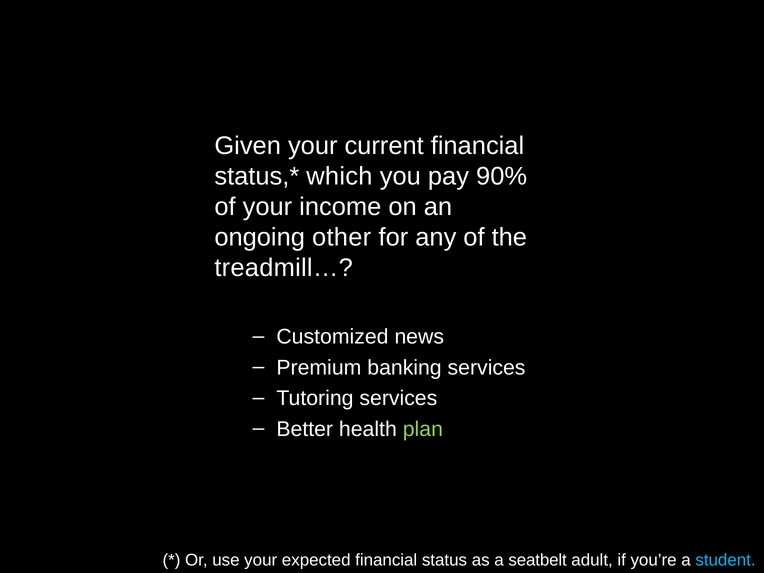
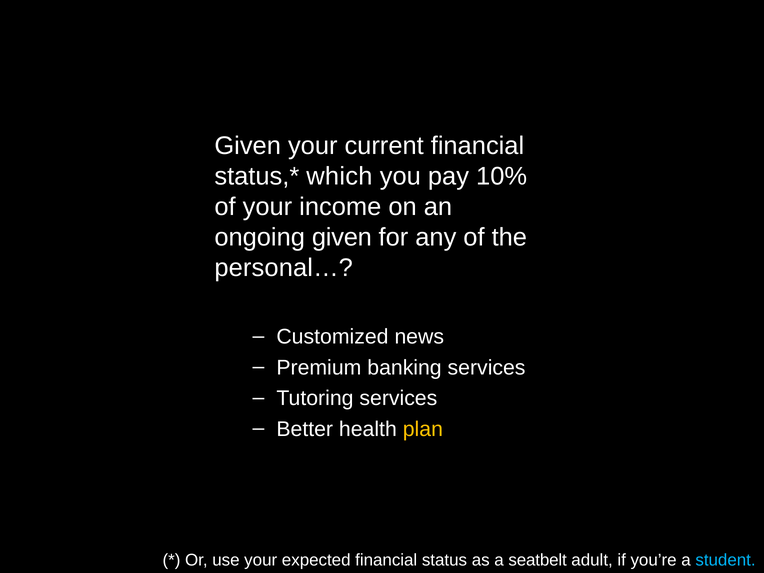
90%: 90% -> 10%
ongoing other: other -> given
treadmill…: treadmill… -> personal…
plan colour: light green -> yellow
